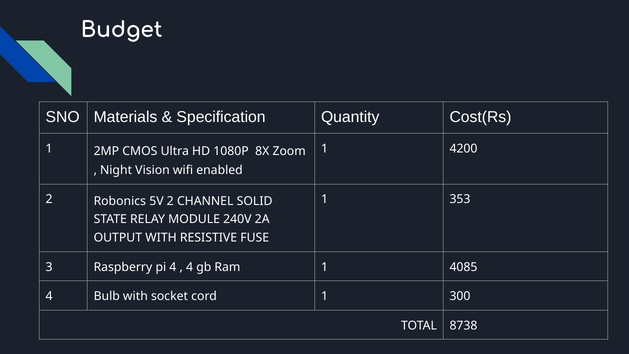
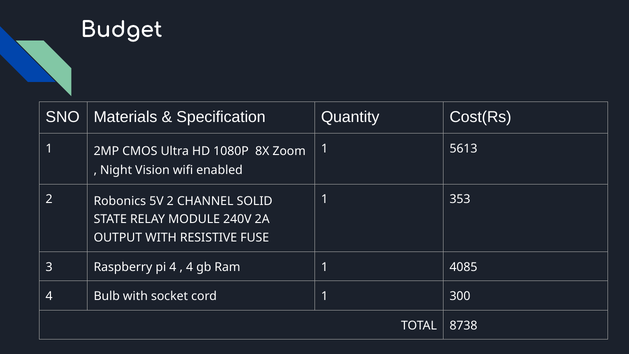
4200: 4200 -> 5613
